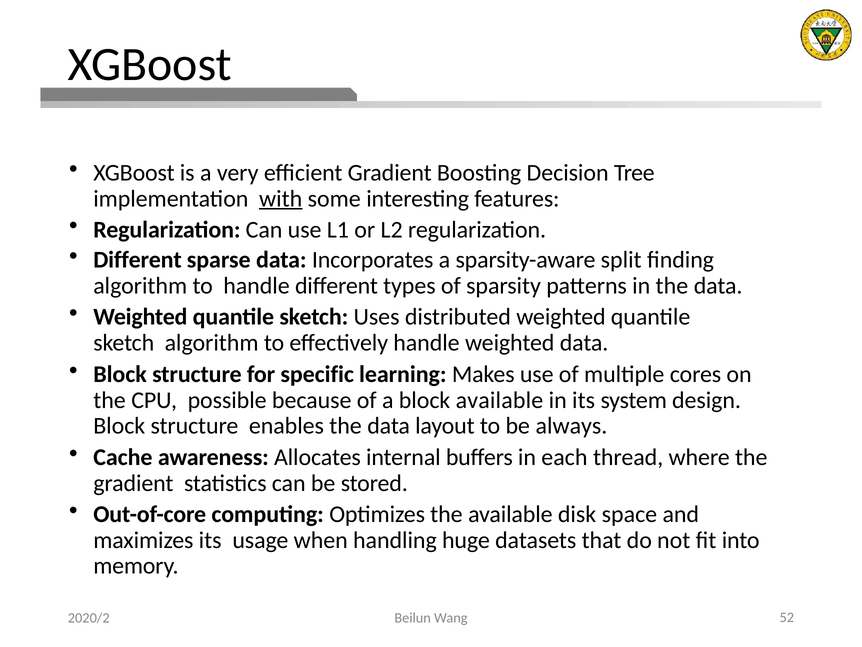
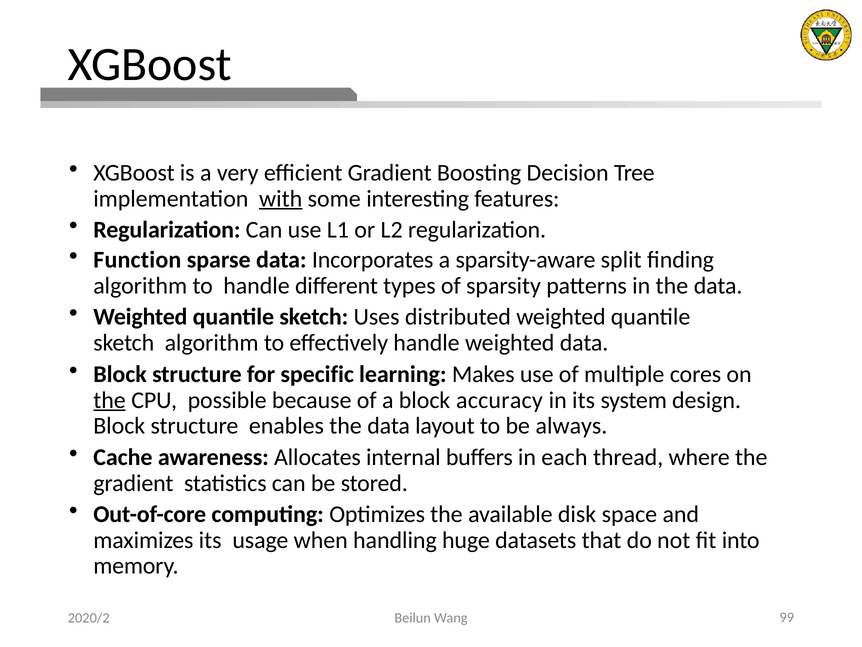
Different at (138, 260): Different -> Function
the at (110, 400) underline: none -> present
block available: available -> accuracy
52: 52 -> 99
